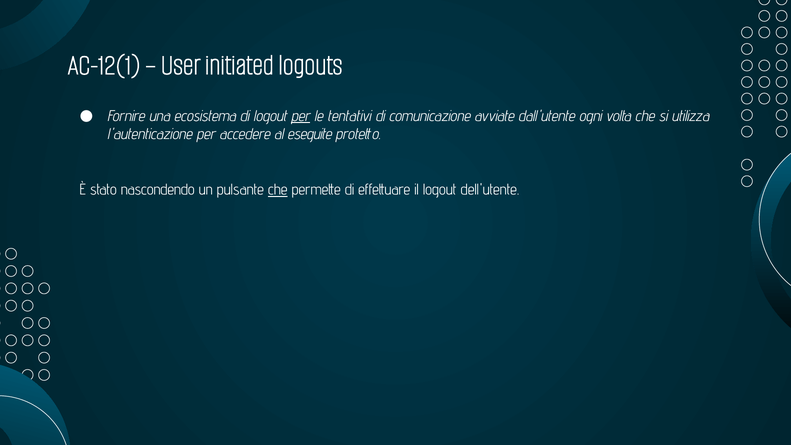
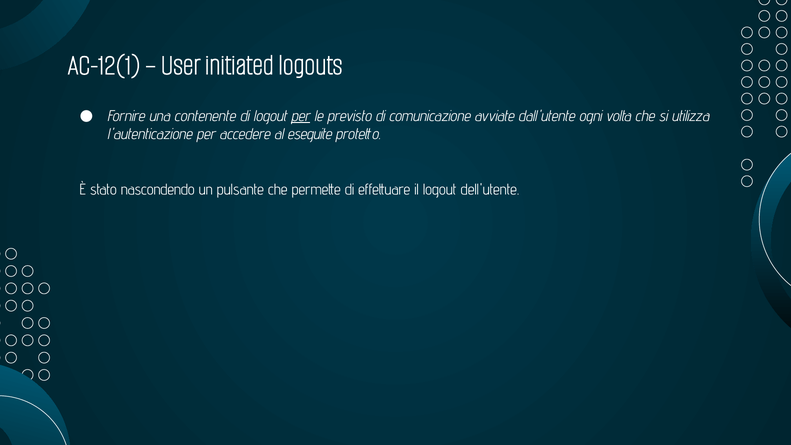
ecosistema: ecosistema -> contenente
tentativi: tentativi -> previsto
che at (278, 190) underline: present -> none
